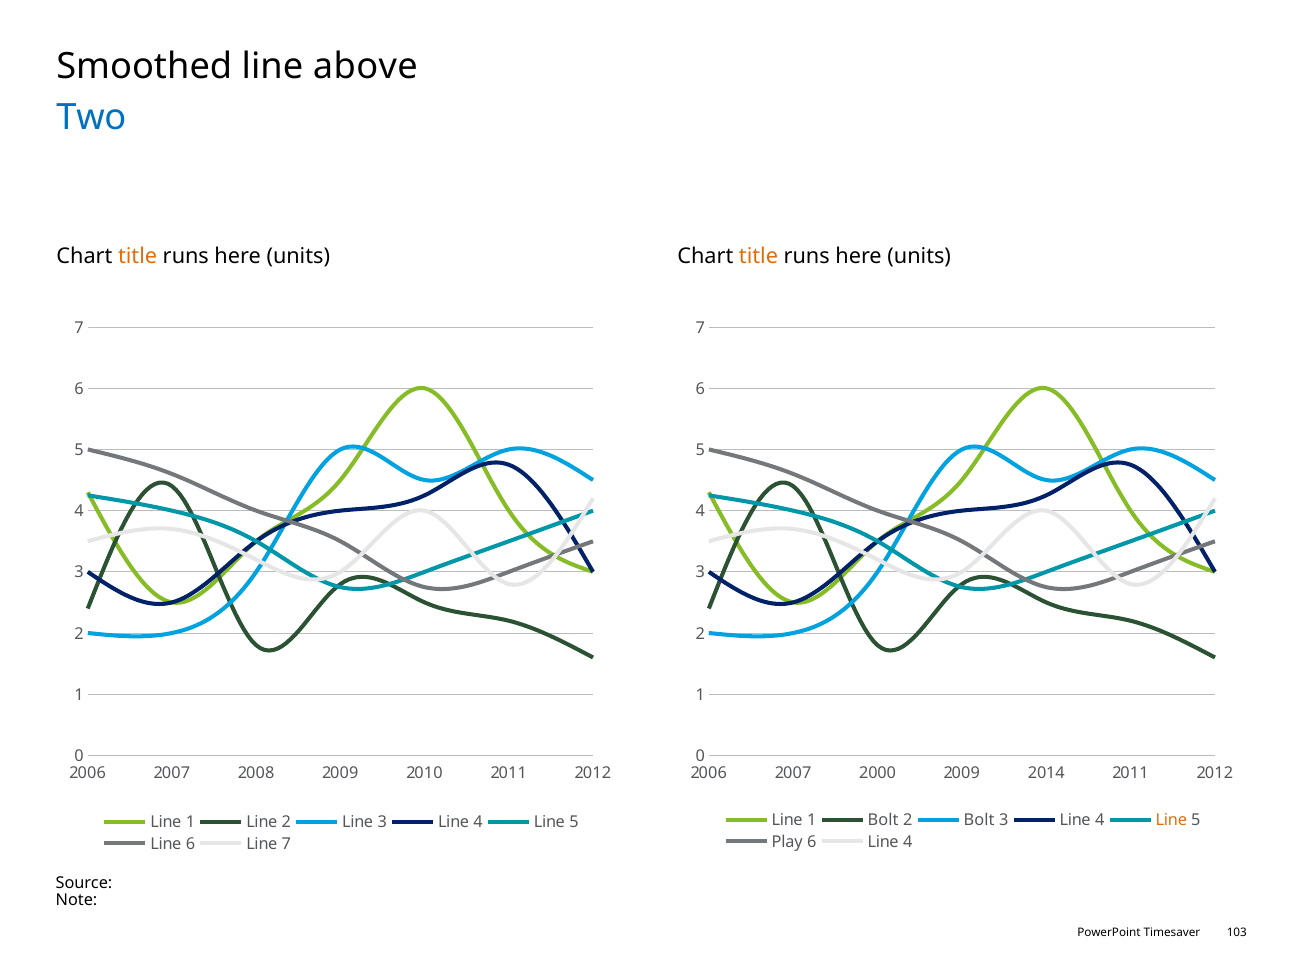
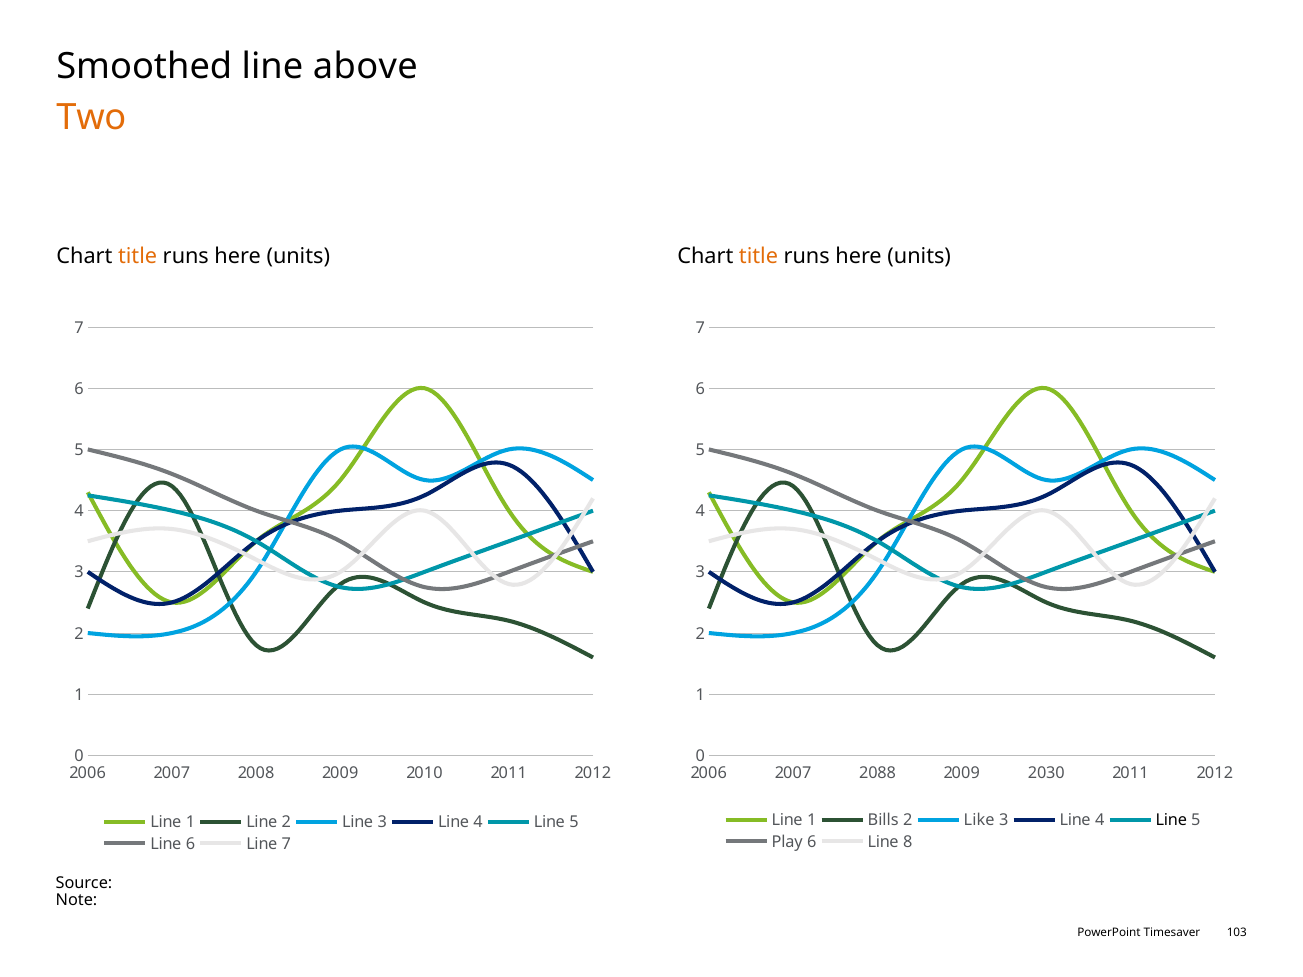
Two colour: blue -> orange
2000: 2000 -> 2088
2014: 2014 -> 2030
1 Bolt: Bolt -> Bills
2 Bolt: Bolt -> Like
Line at (1171, 821) colour: orange -> black
6 Line 4: 4 -> 8
